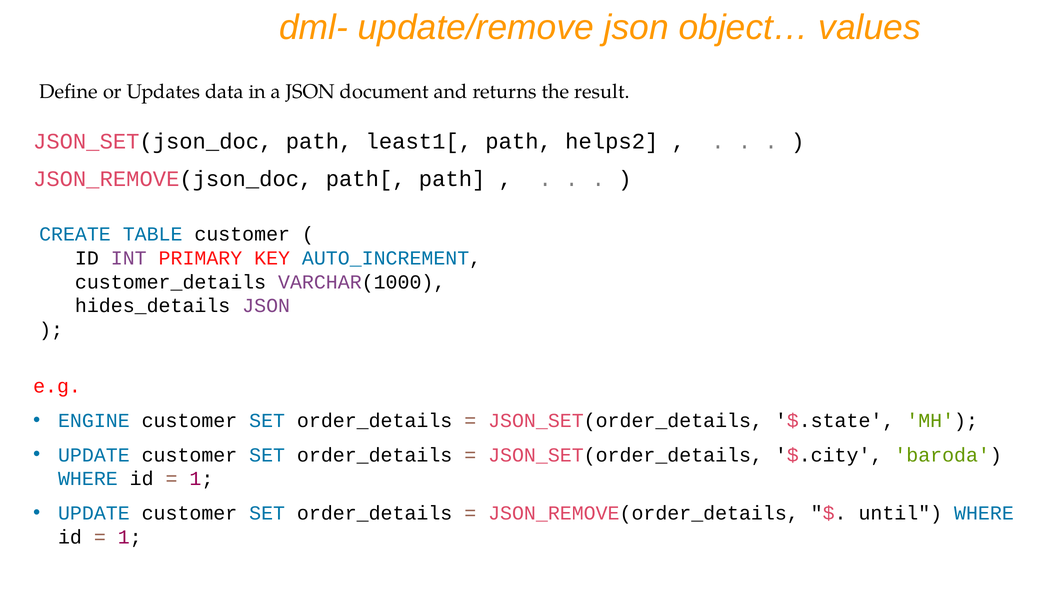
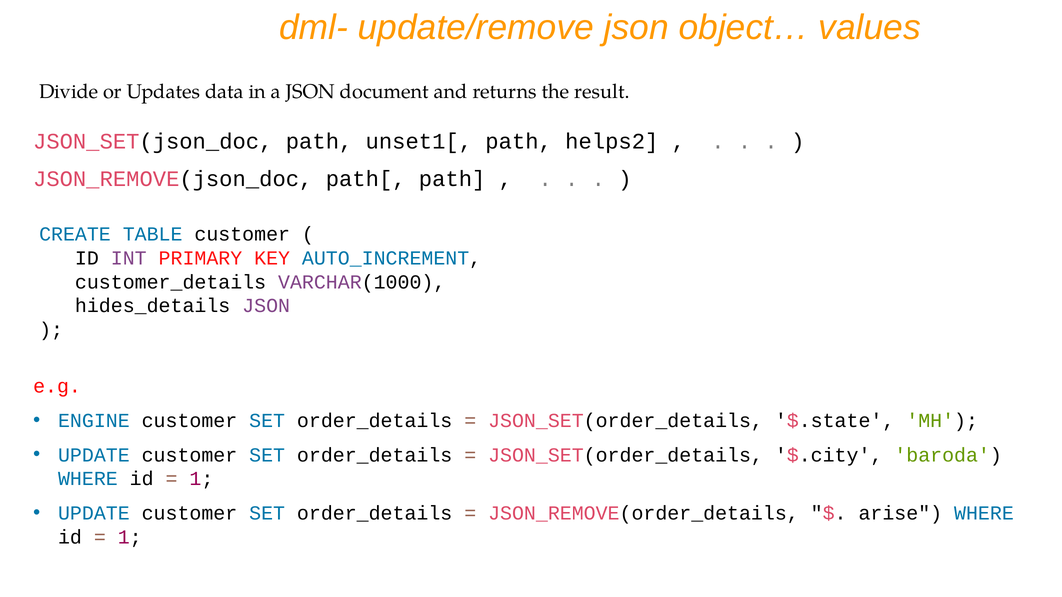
Define: Define -> Divide
least1[: least1[ -> unset1[
until: until -> arise
